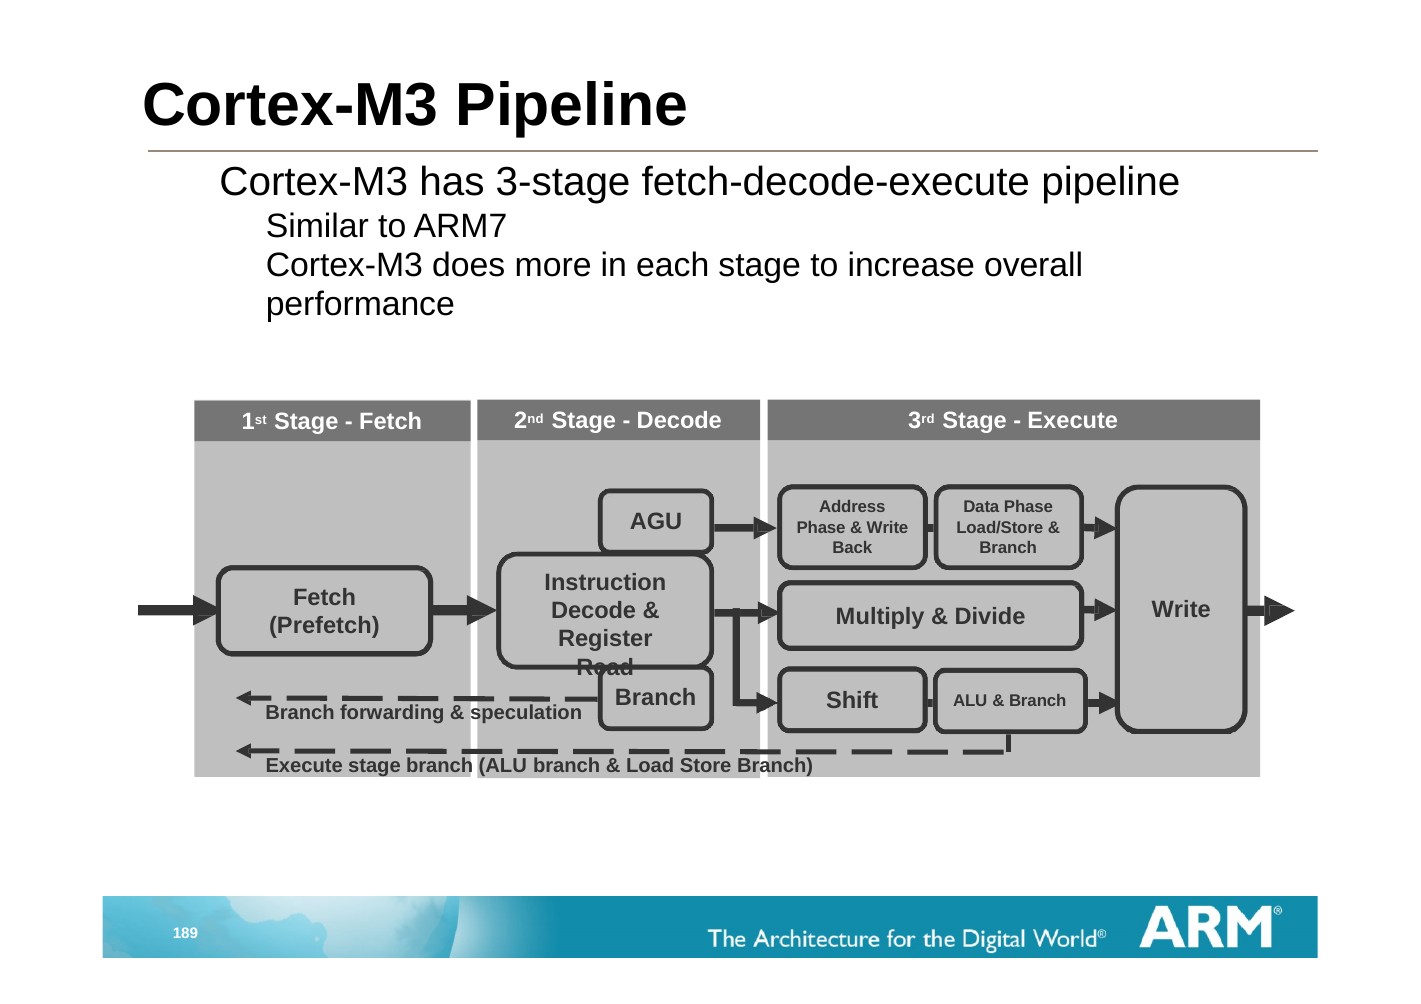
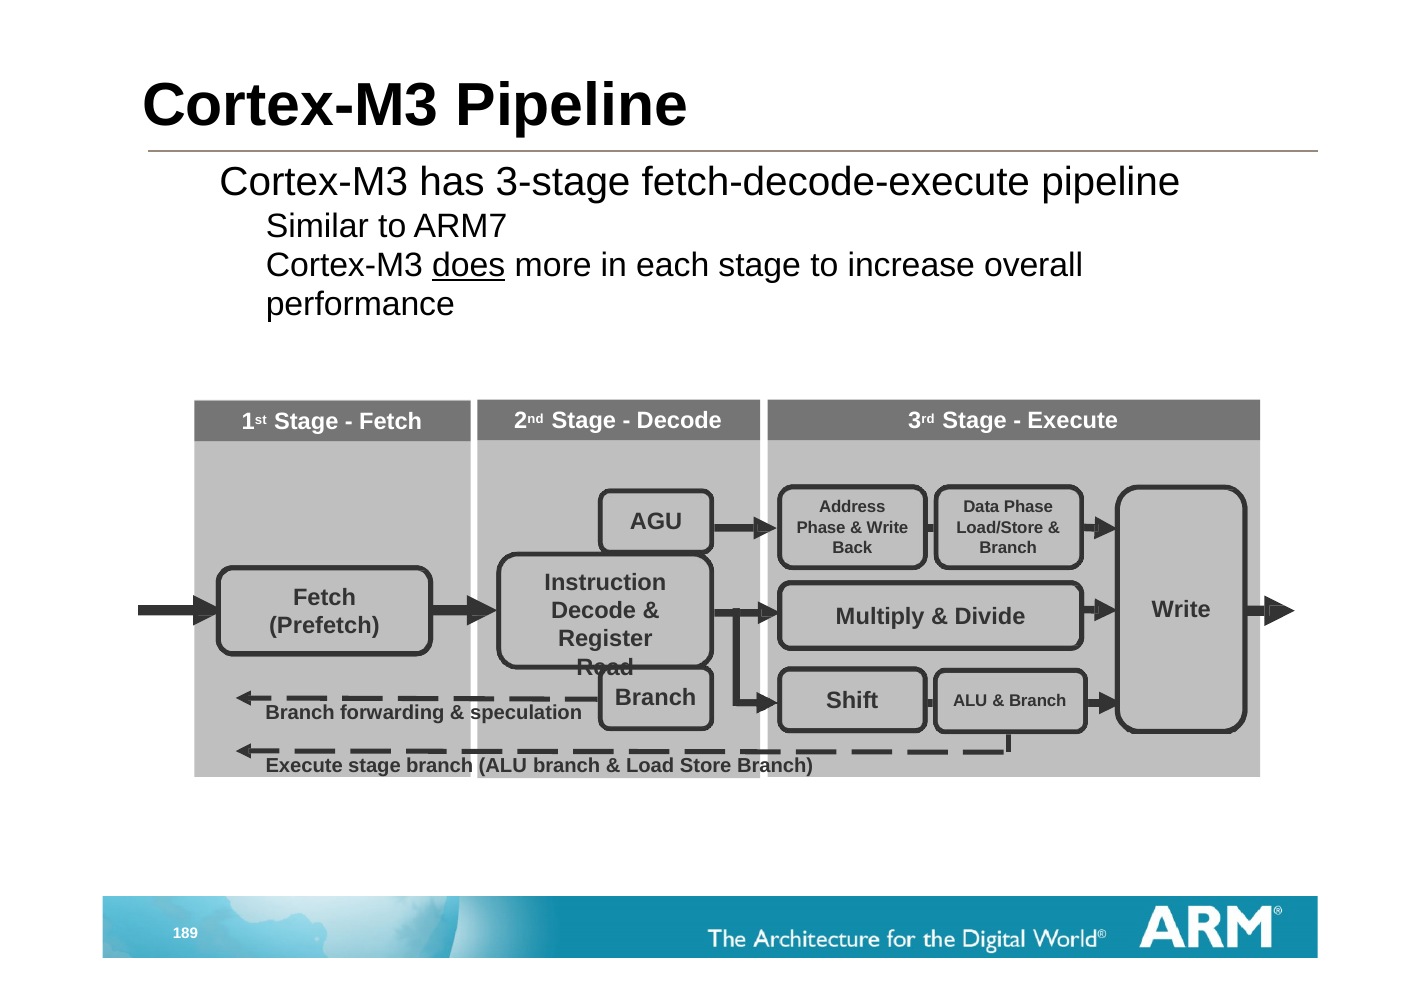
does underline: none -> present
